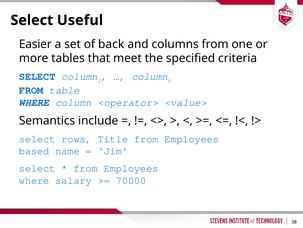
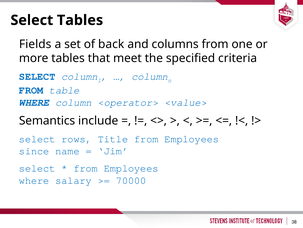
Select Useful: Useful -> Tables
Easier: Easier -> Fields
based: based -> since
